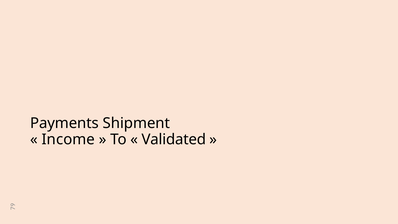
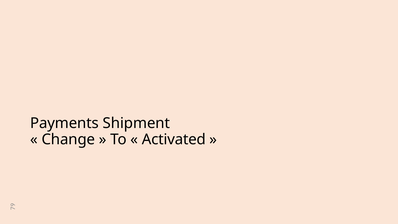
Income: Income -> Change
Validated: Validated -> Activated
